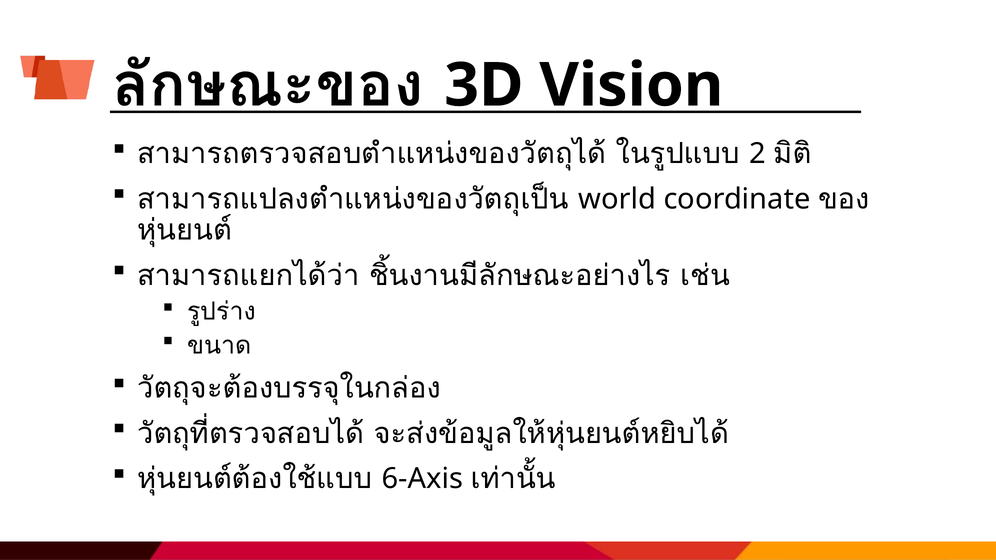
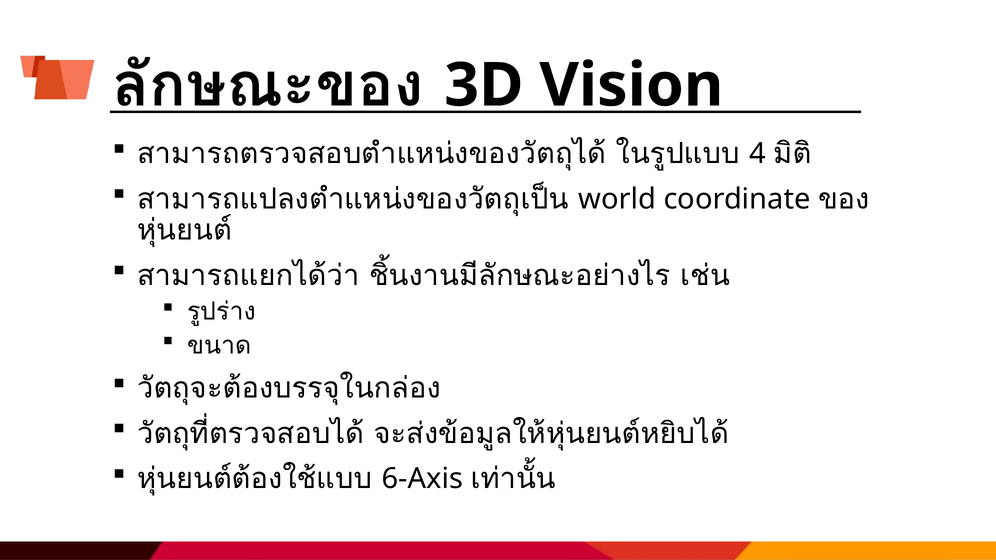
2: 2 -> 4
